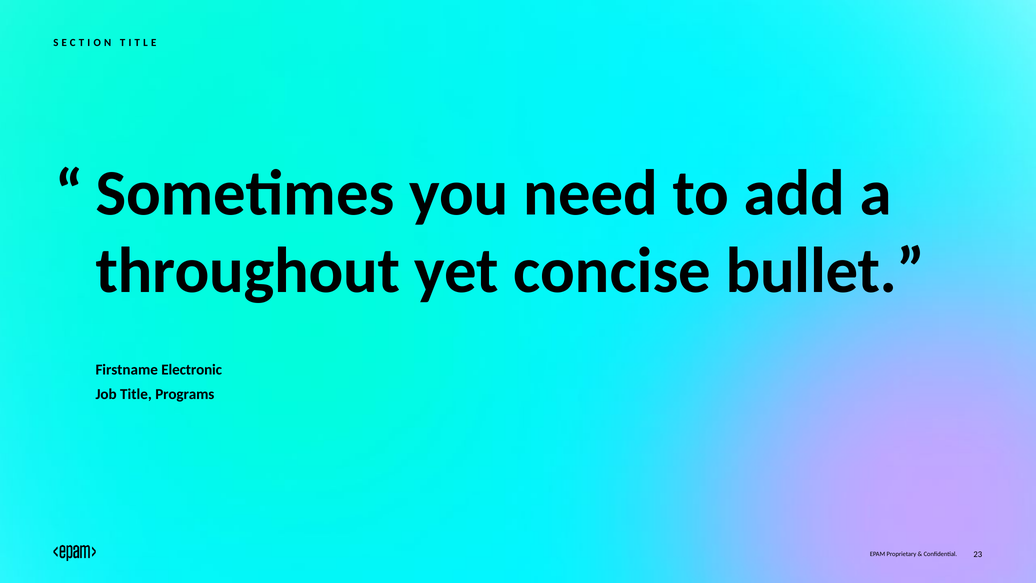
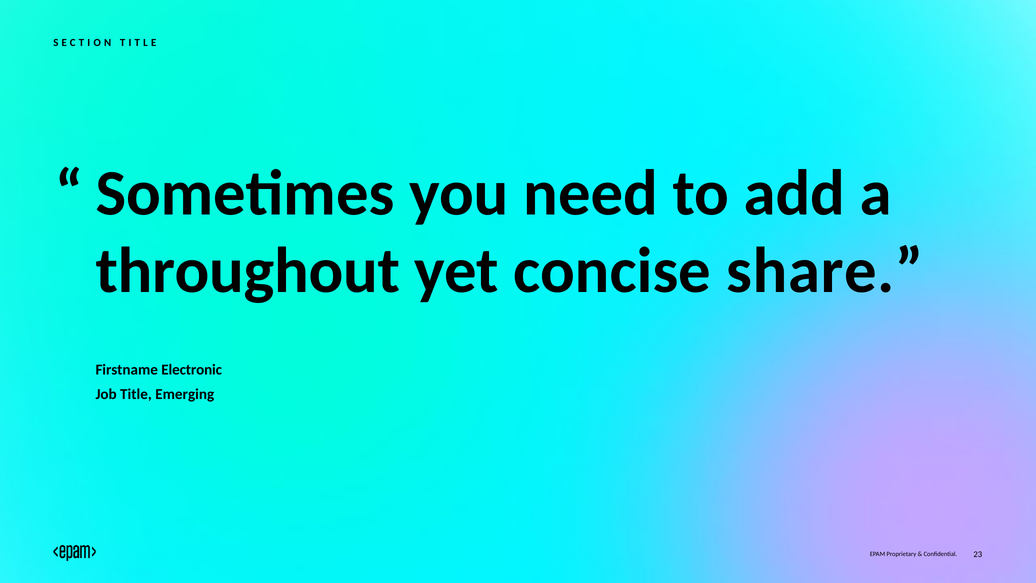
bullet: bullet -> share
Programs: Programs -> Emerging
